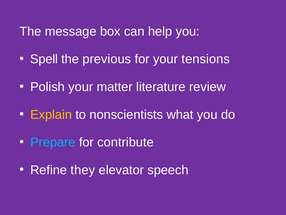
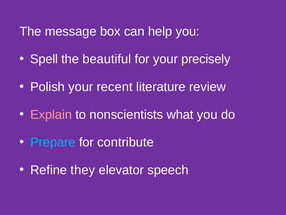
previous: previous -> beautiful
tensions: tensions -> precisely
matter: matter -> recent
Explain colour: yellow -> pink
